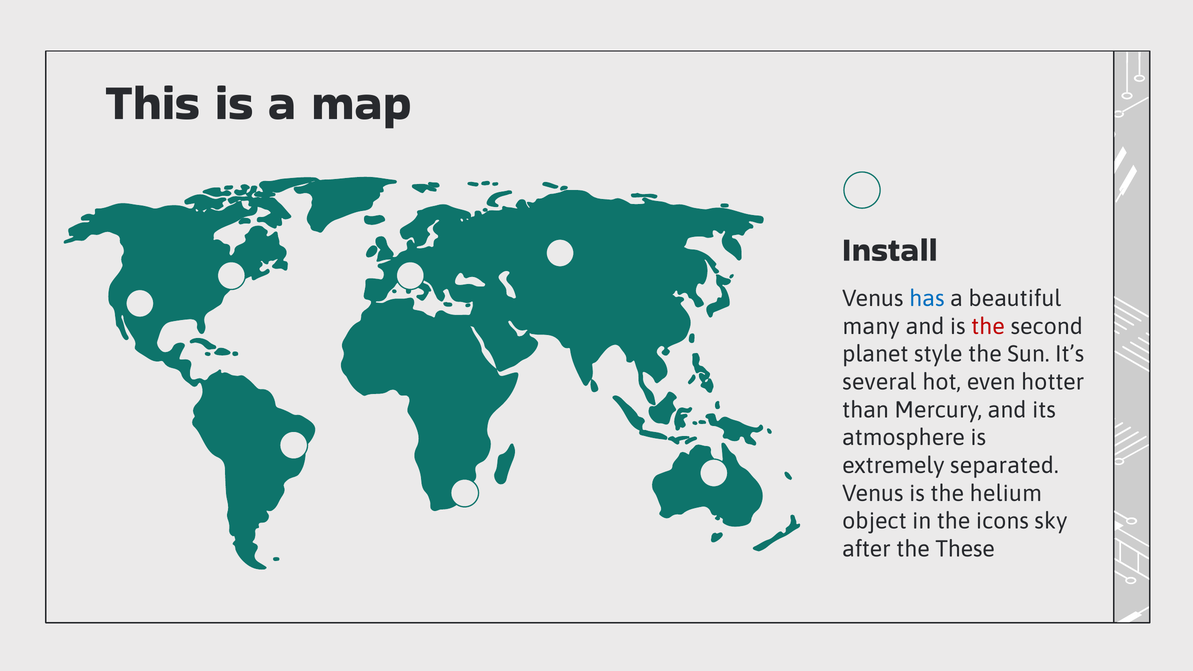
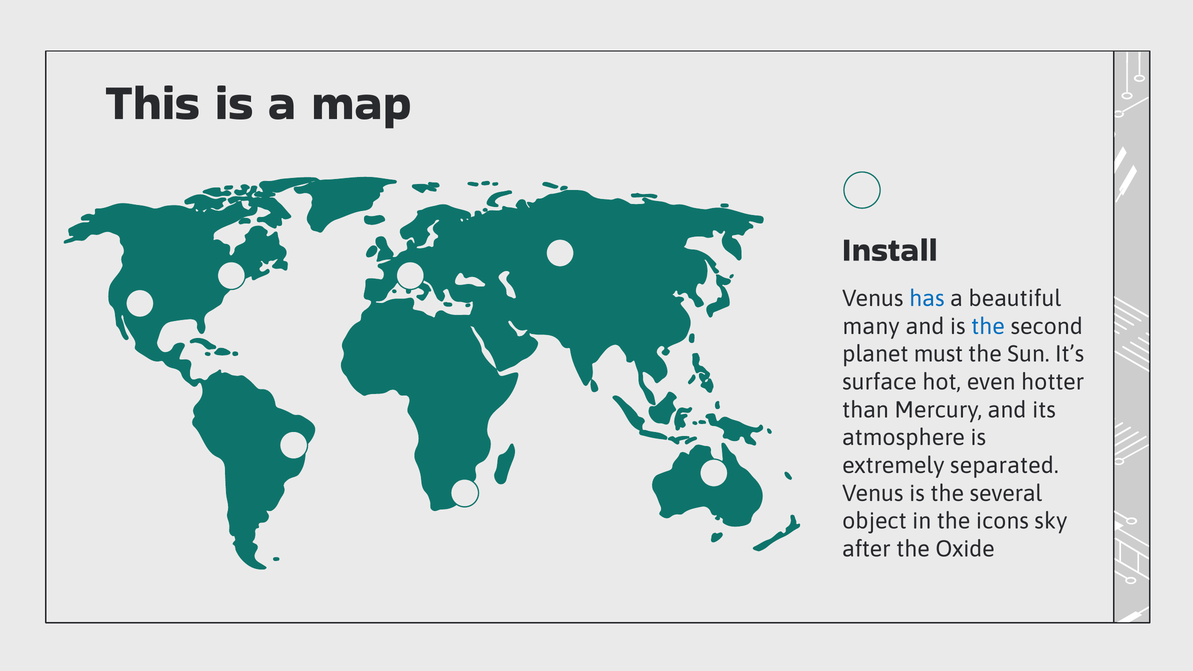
the at (988, 326) colour: red -> blue
style: style -> must
several: several -> surface
helium: helium -> several
These: These -> Oxide
